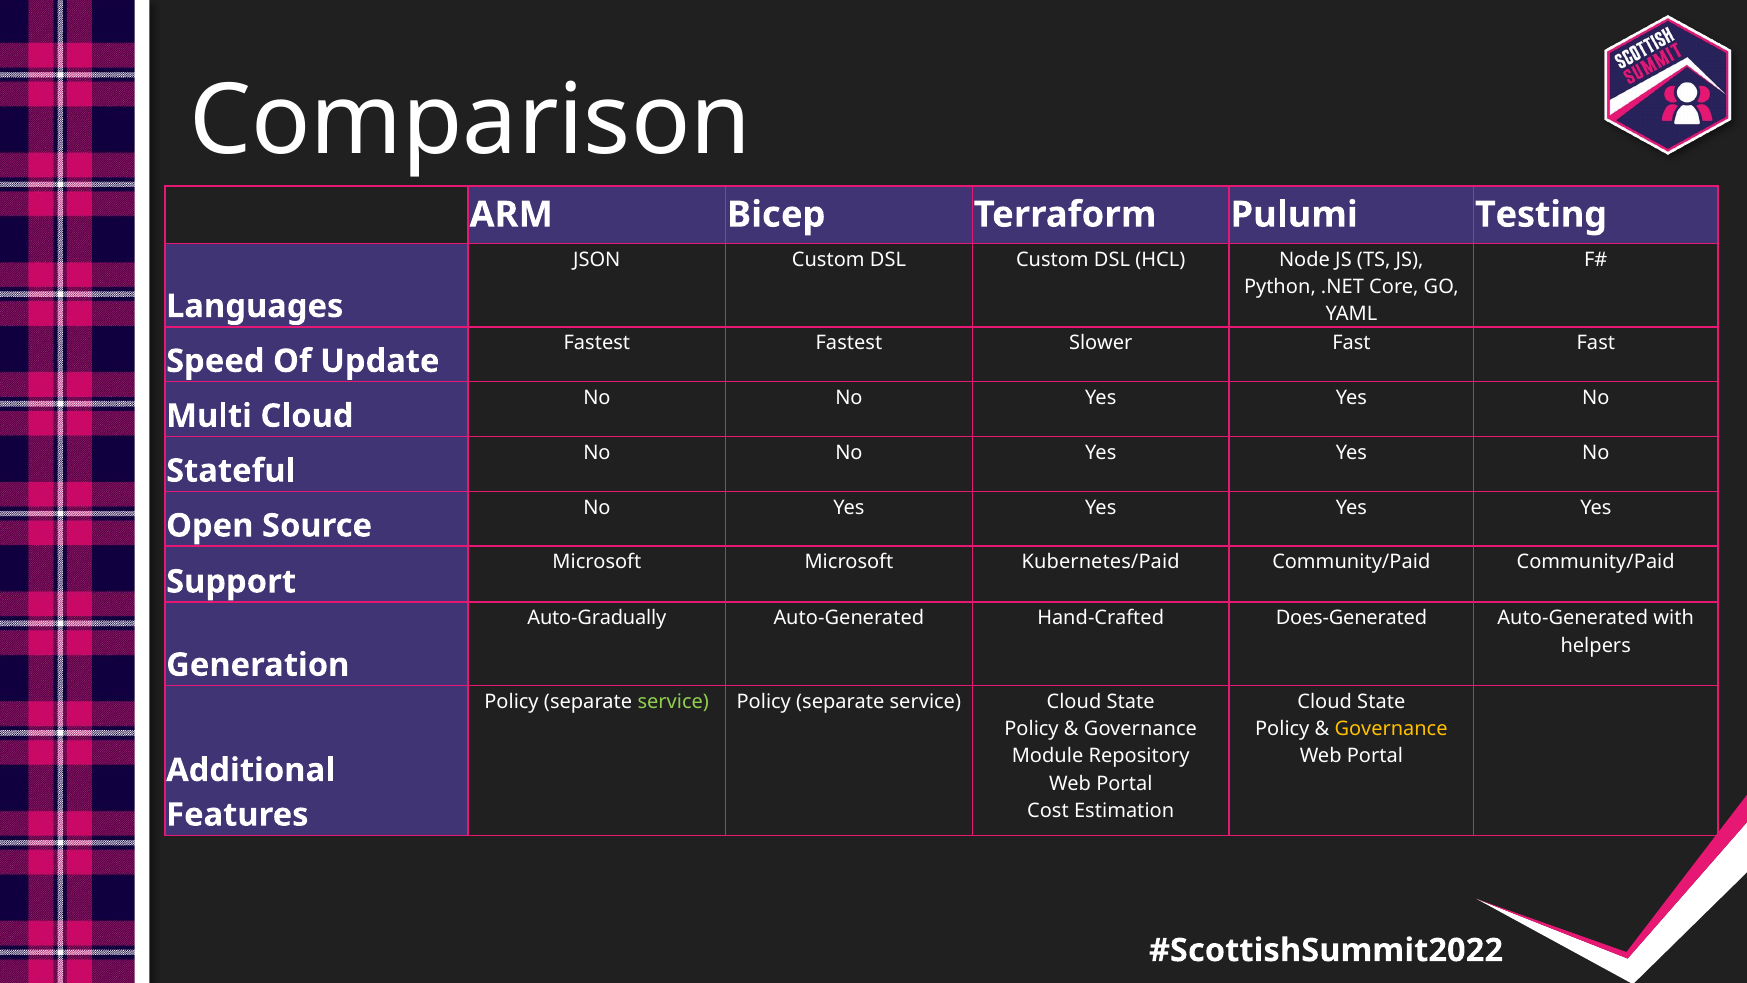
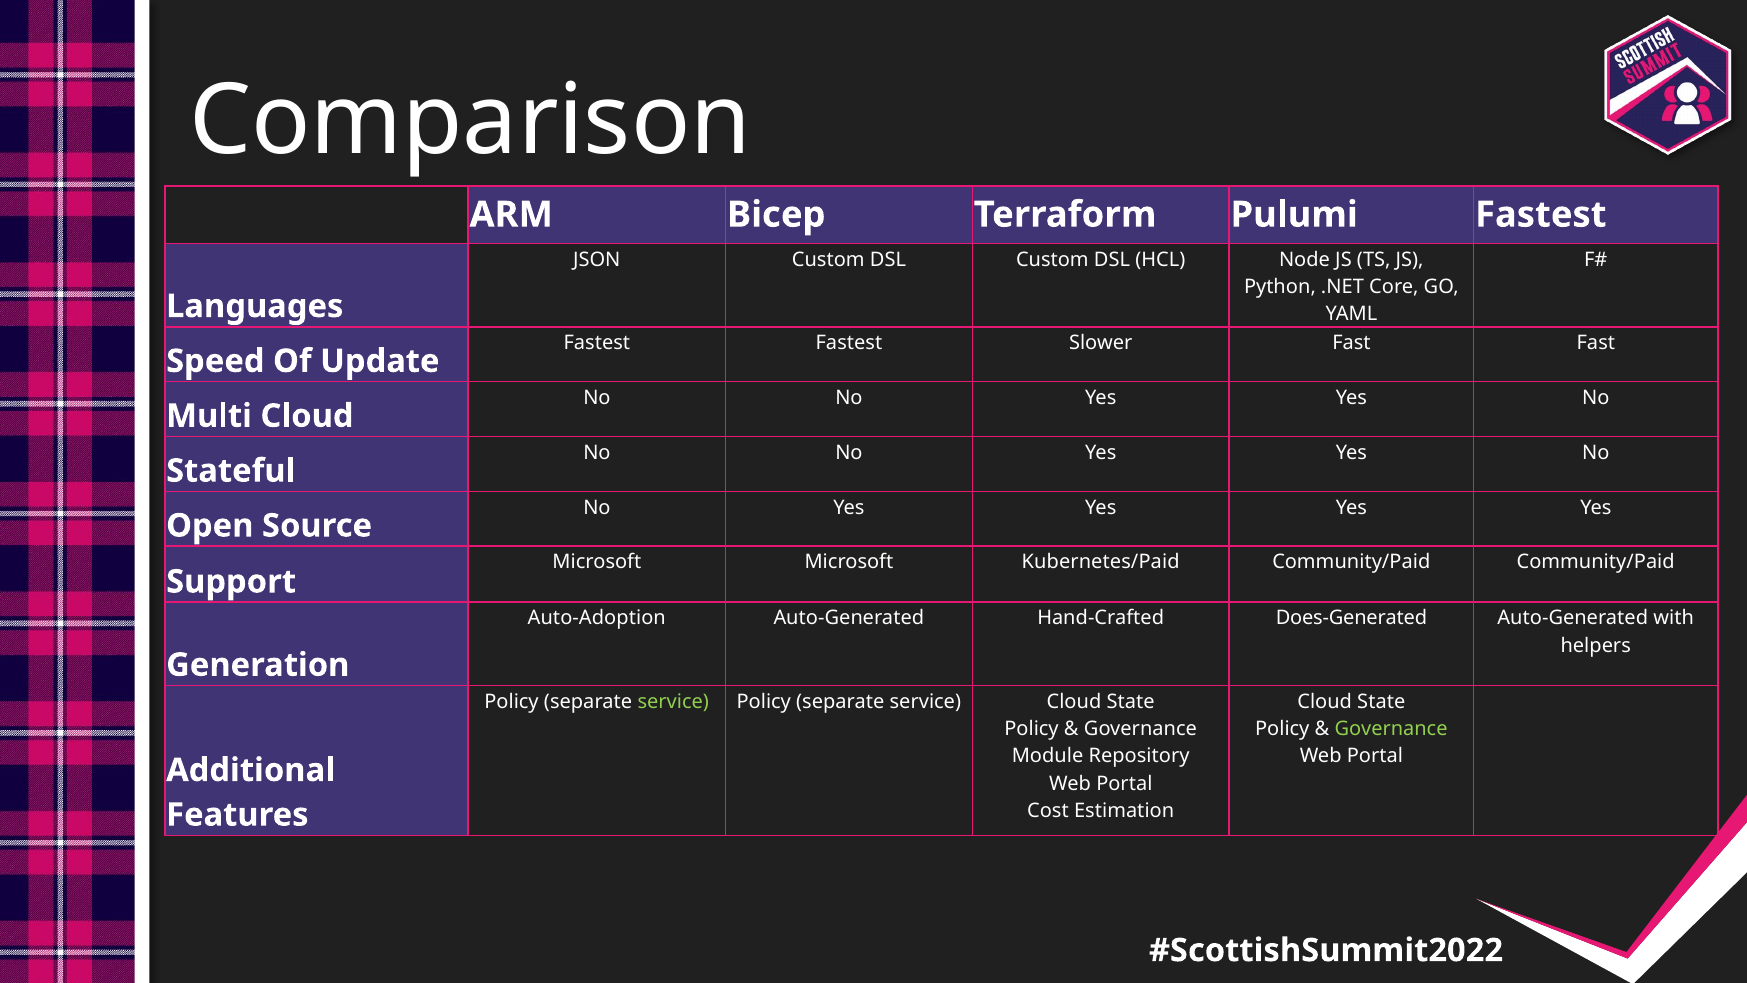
Pulumi Testing: Testing -> Fastest
Auto-Gradually: Auto-Gradually -> Auto-Adoption
Governance at (1391, 729) colour: yellow -> light green
